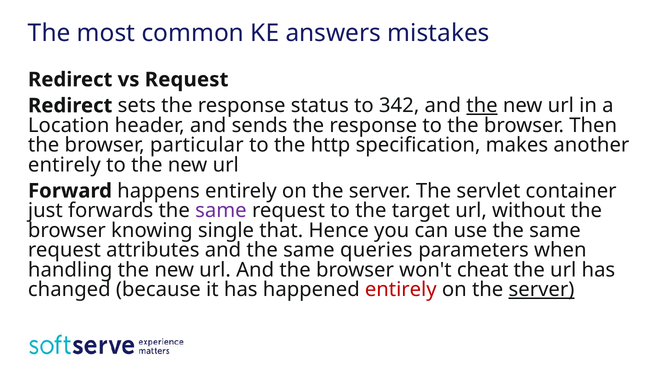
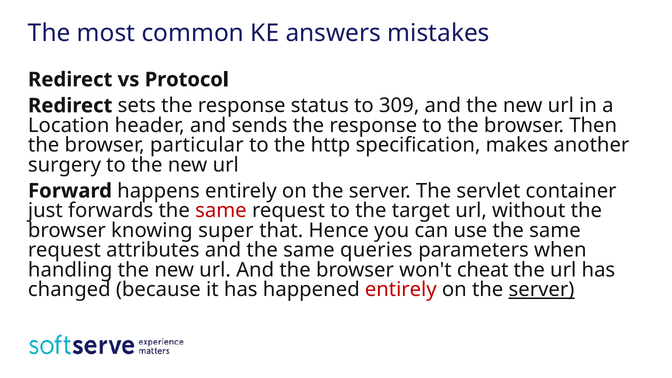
vs Request: Request -> Protocol
342: 342 -> 309
the at (482, 106) underline: present -> none
entirely at (64, 165): entirely -> surgery
same at (221, 211) colour: purple -> red
single: single -> super
